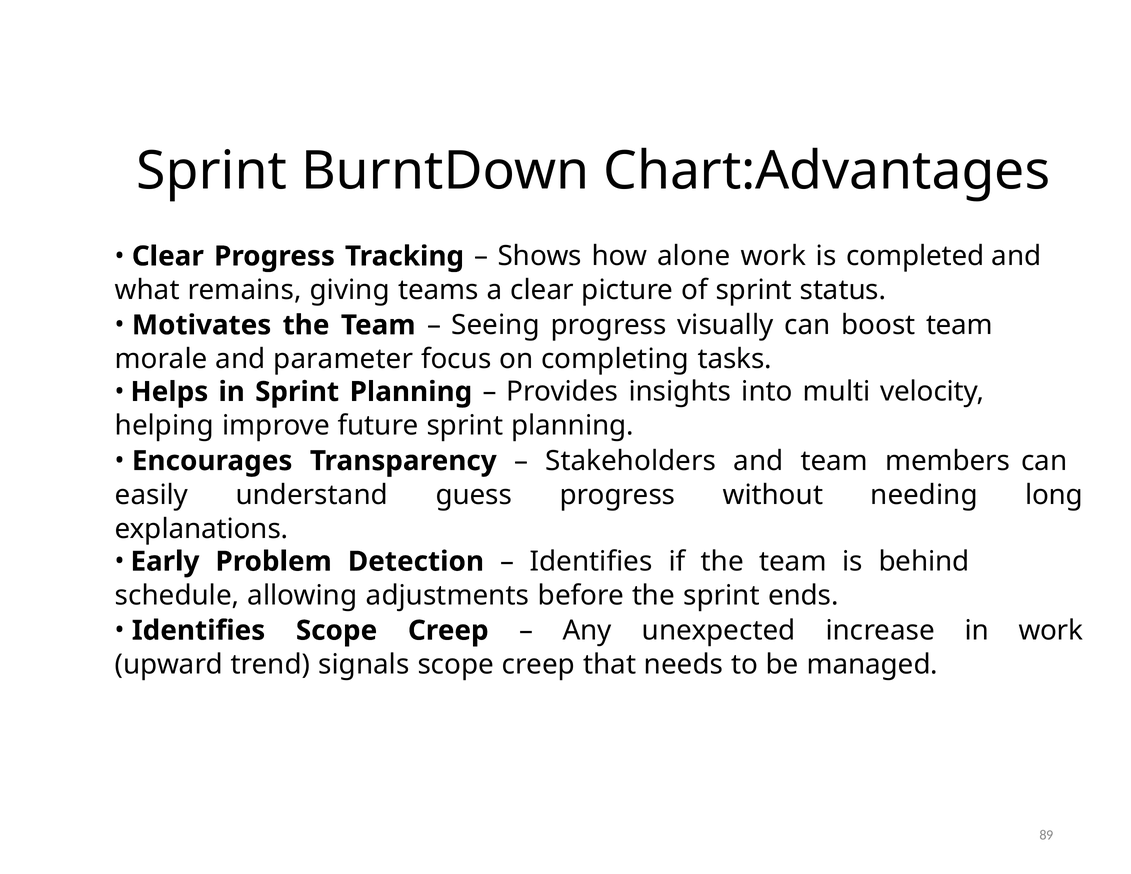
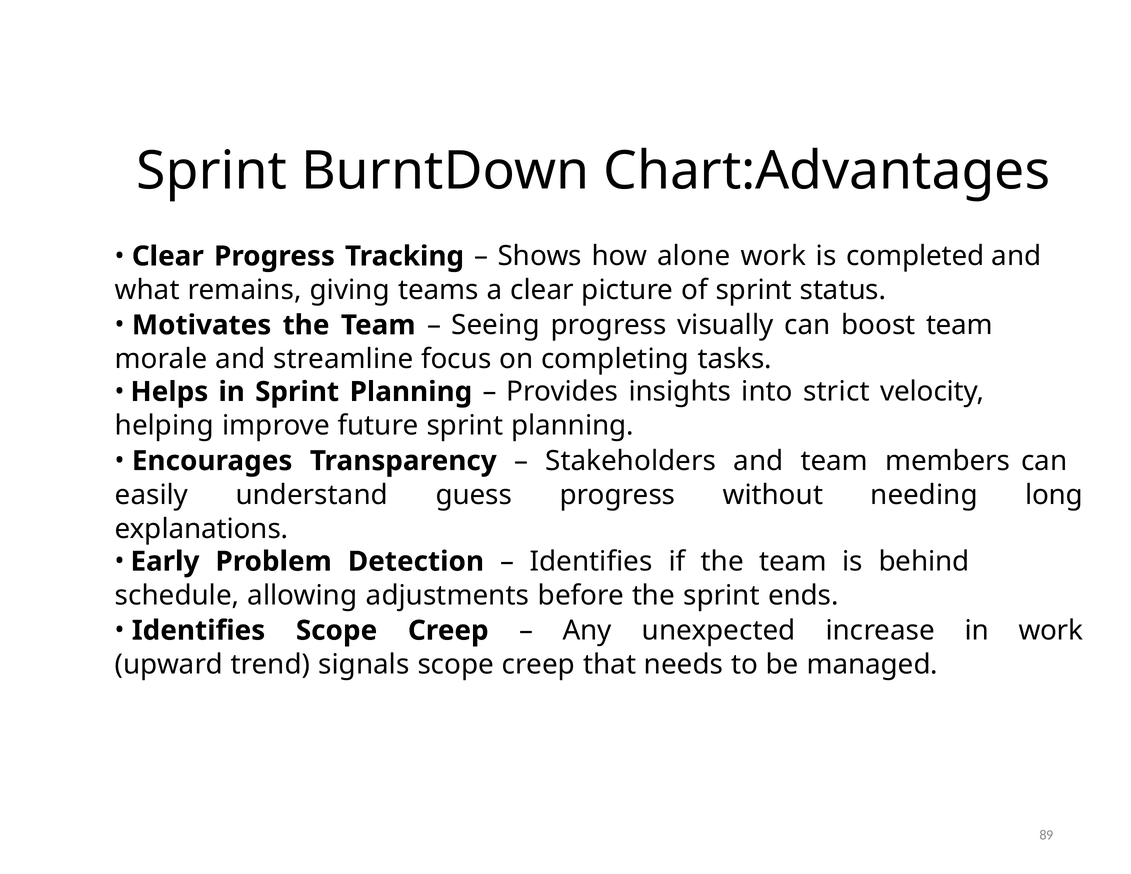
parameter: parameter -> streamline
multi: multi -> strict
